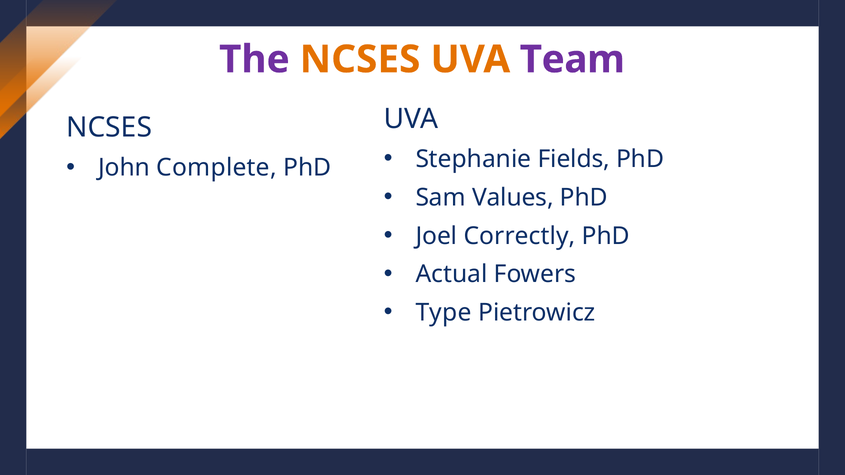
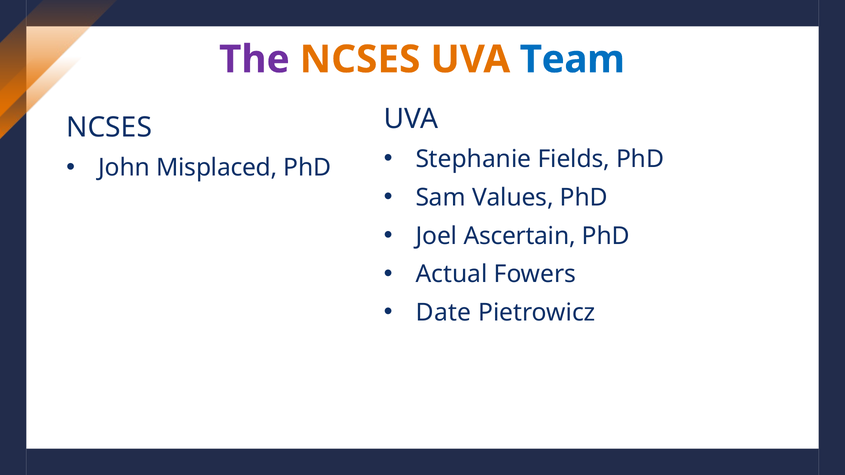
Team colour: purple -> blue
Complete: Complete -> Misplaced
Correctly: Correctly -> Ascertain
Type: Type -> Date
